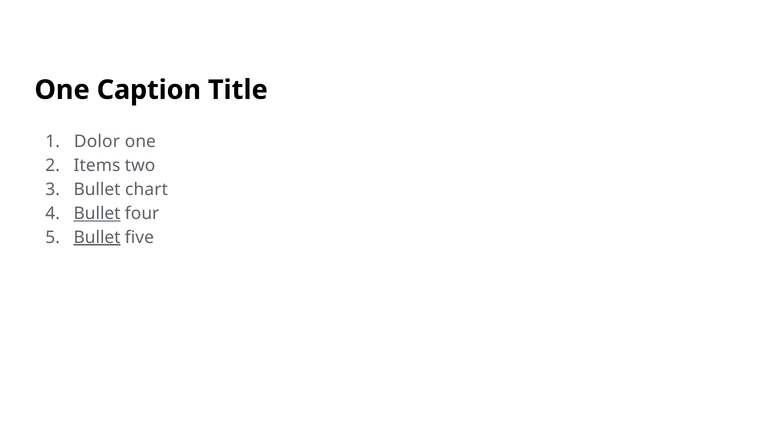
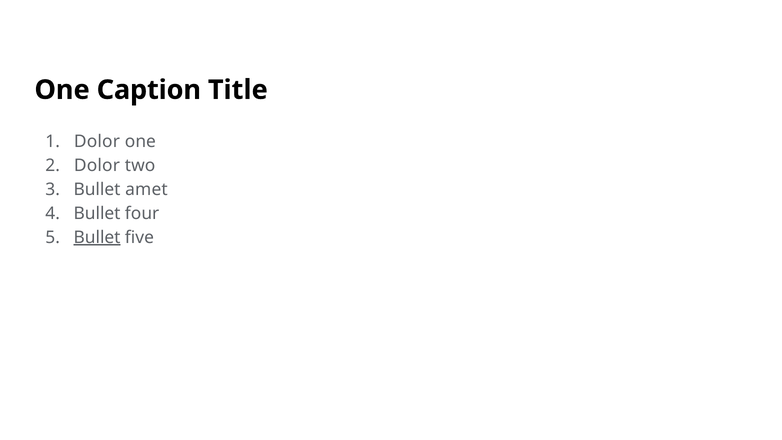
Items at (97, 165): Items -> Dolor
chart: chart -> amet
Bullet at (97, 213) underline: present -> none
